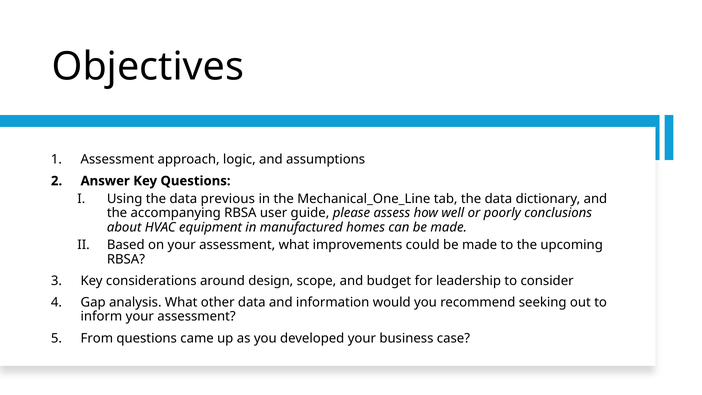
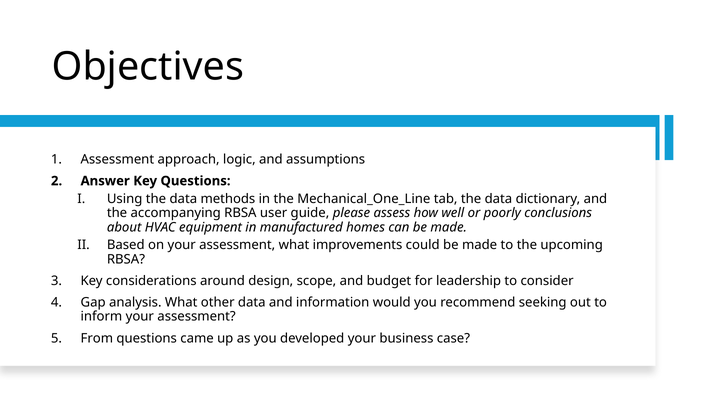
previous: previous -> methods
